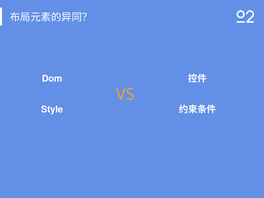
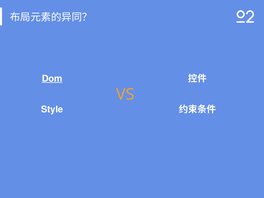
Dom underline: none -> present
